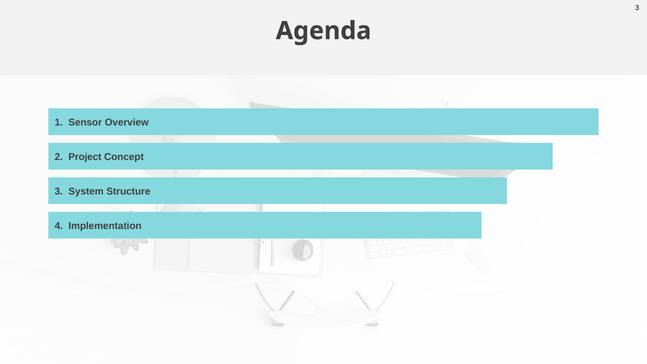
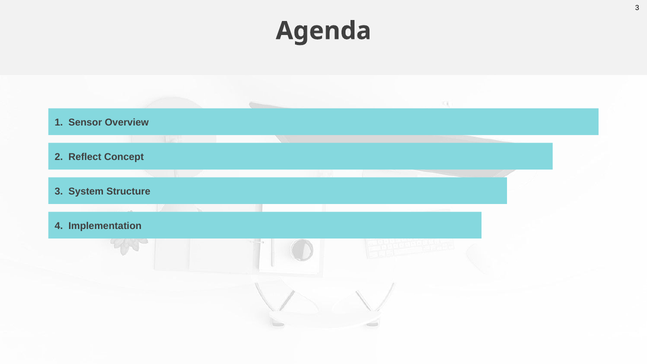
Project: Project -> Reflect
